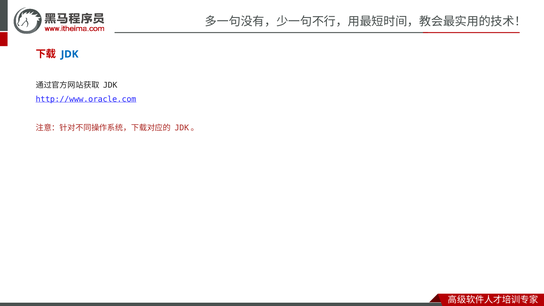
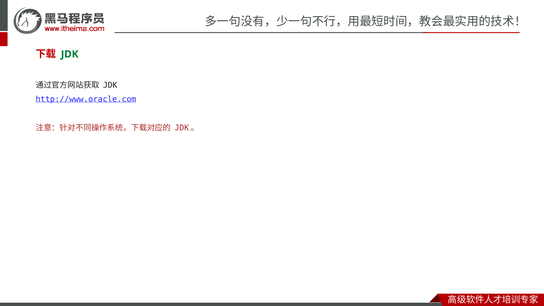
JDK at (70, 54) colour: blue -> green
